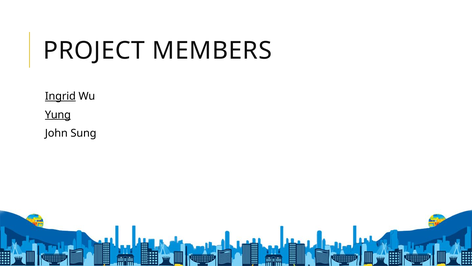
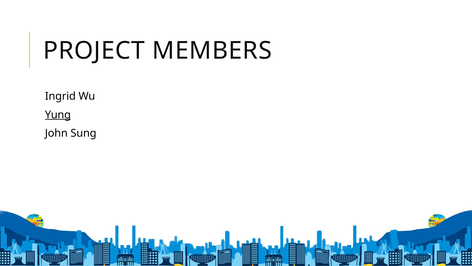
Ingrid underline: present -> none
